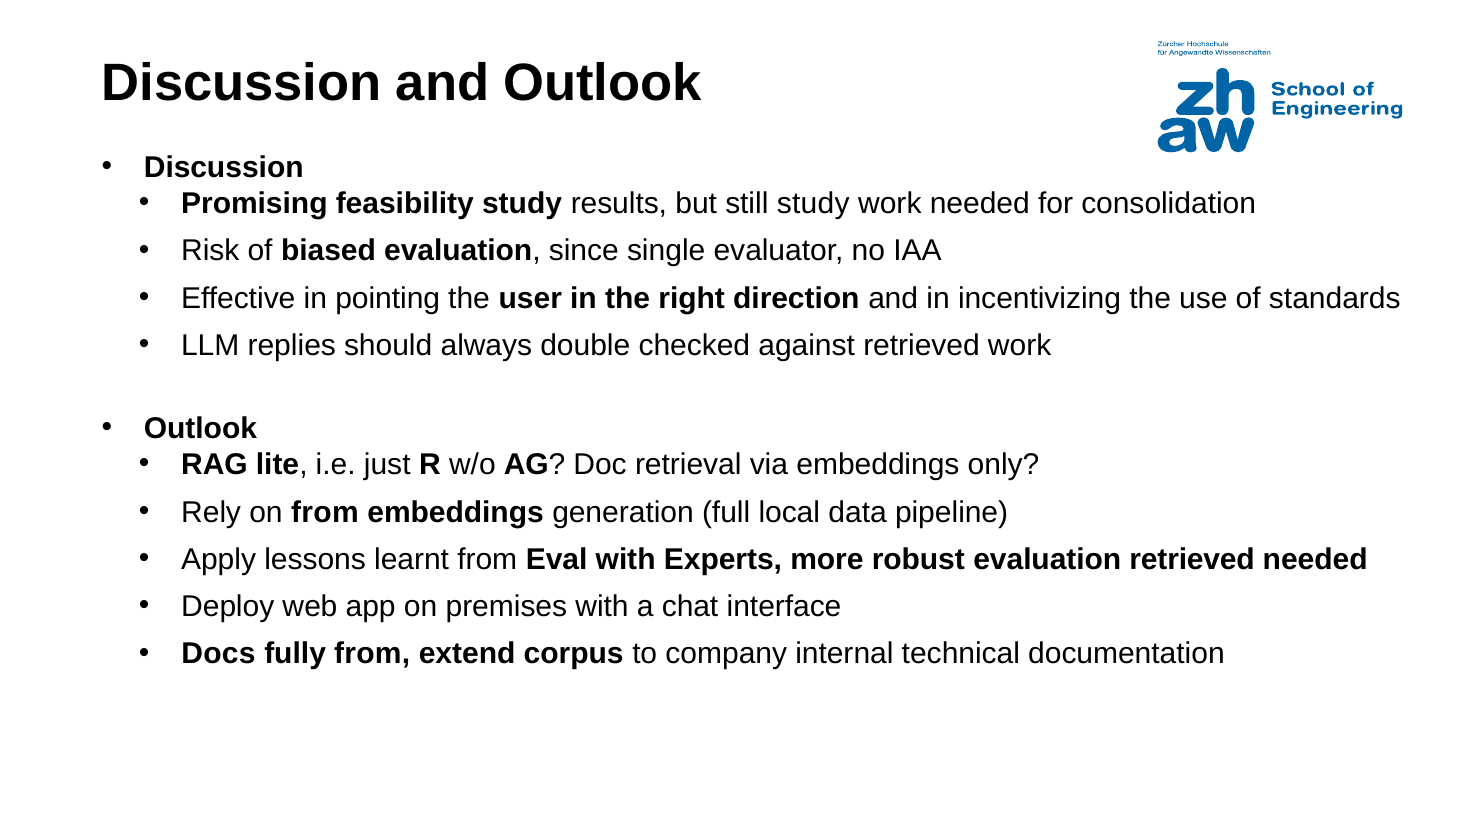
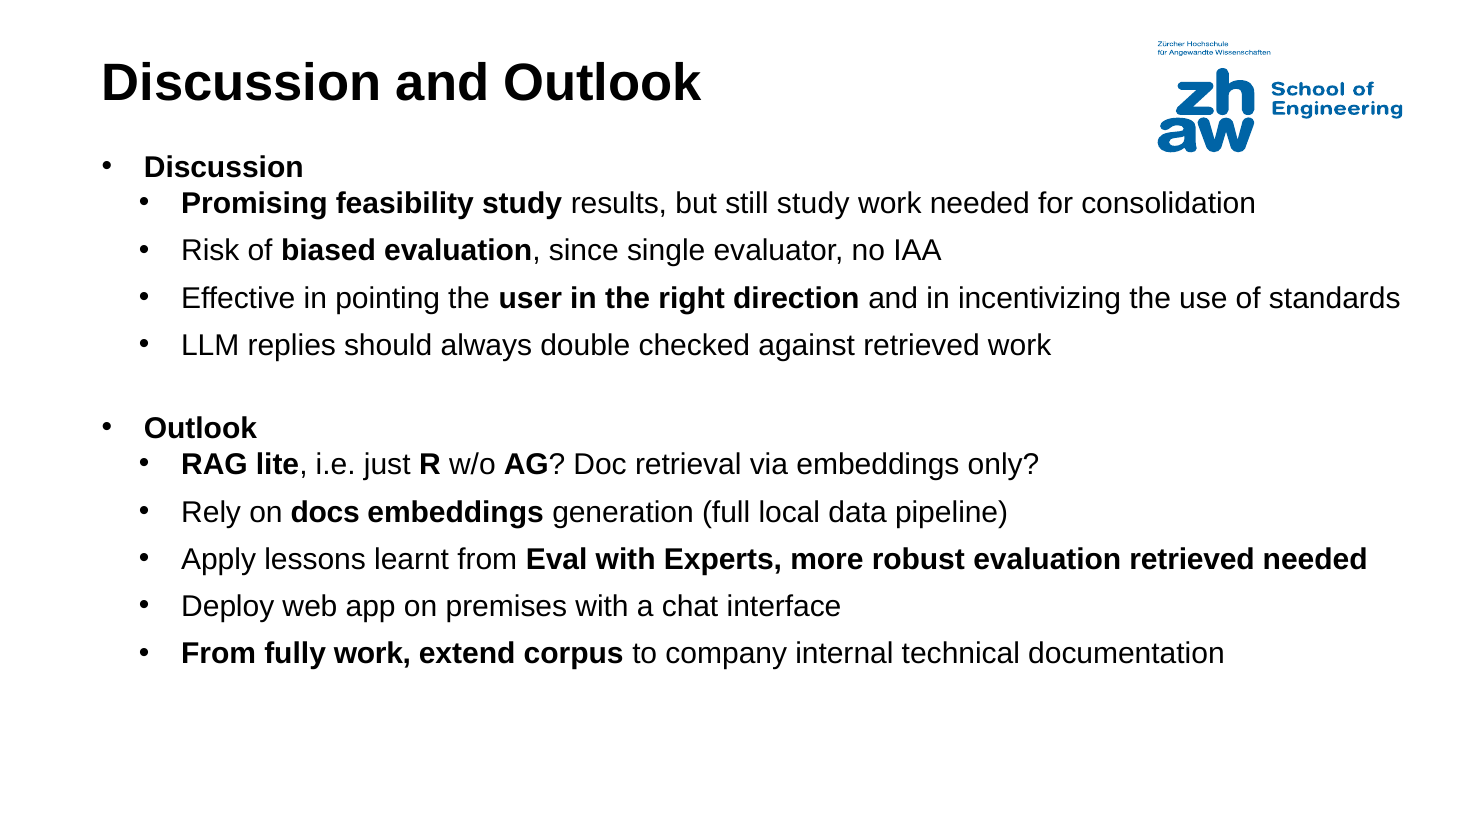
on from: from -> docs
Docs at (218, 654): Docs -> From
fully from: from -> work
